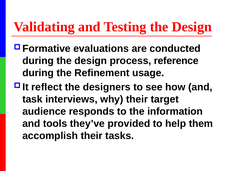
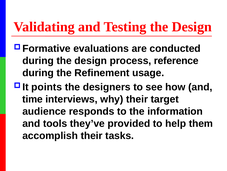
reflect: reflect -> points
task: task -> time
